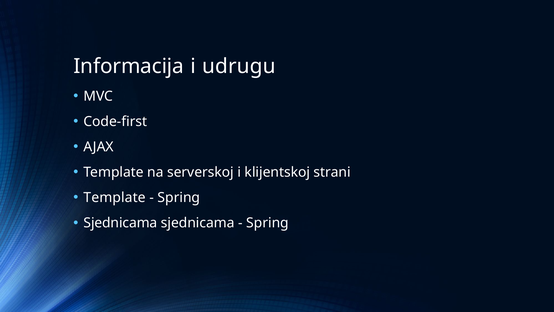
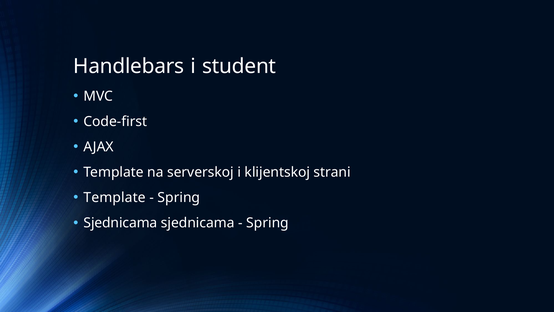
Informacija: Informacija -> Handlebars
udrugu: udrugu -> student
